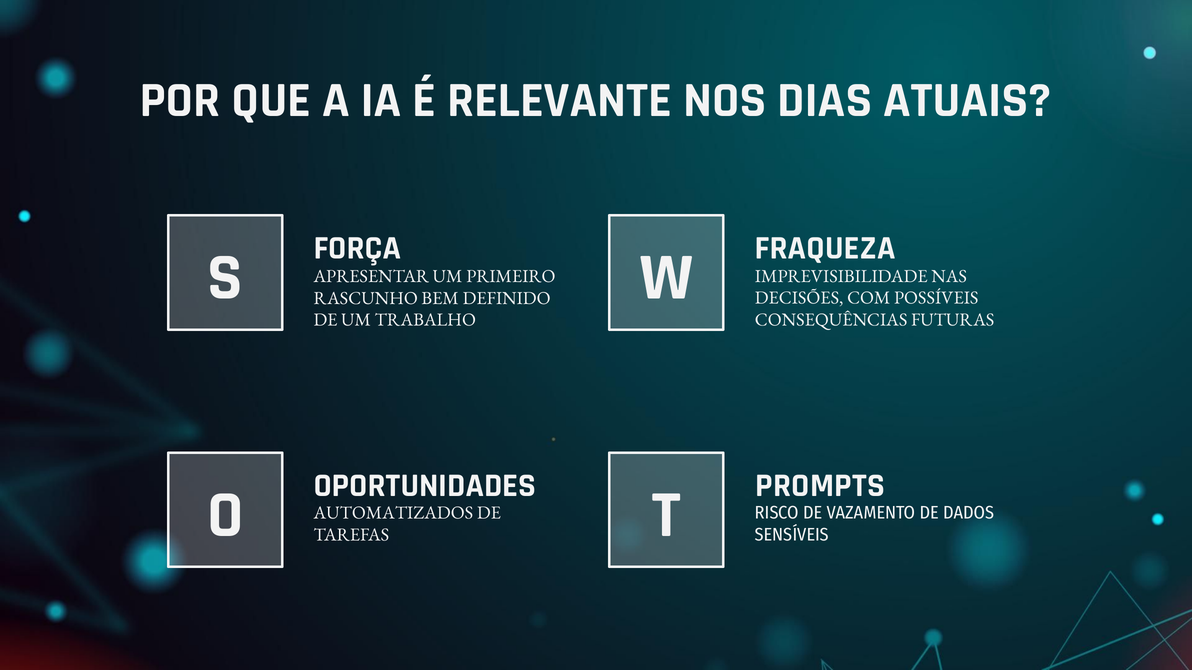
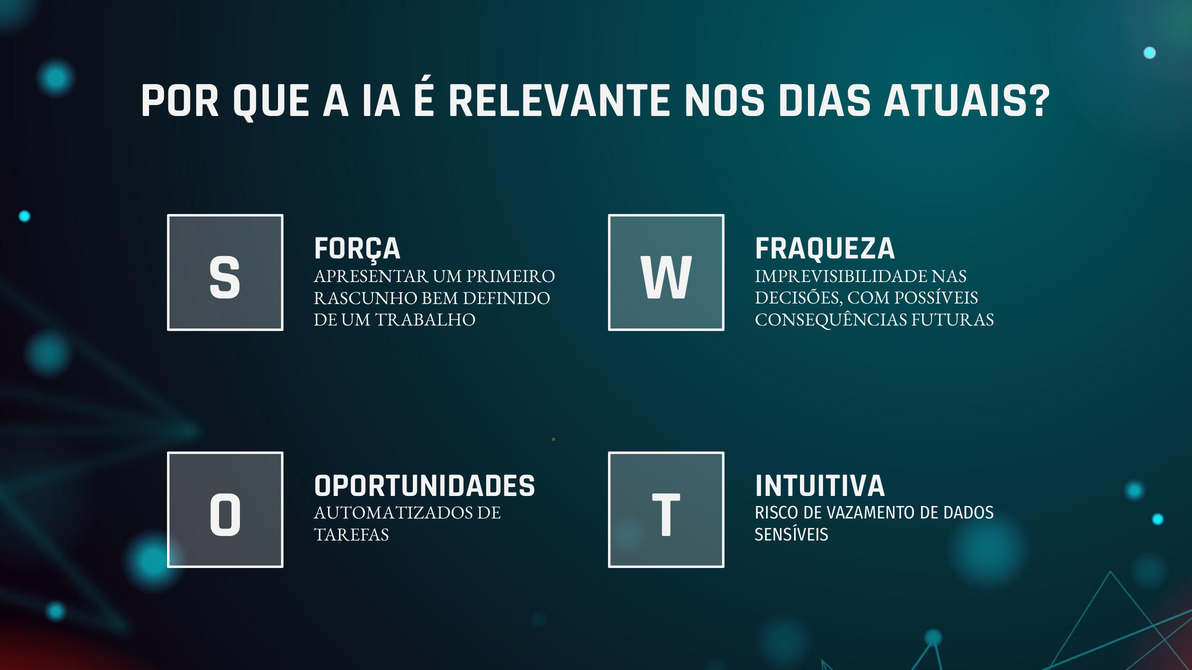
PROMPTS: PROMPTS -> INTUITIVA
